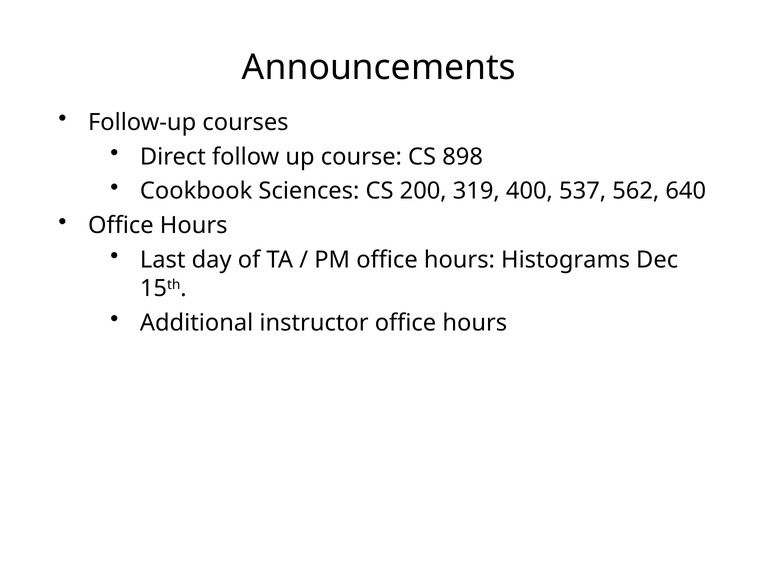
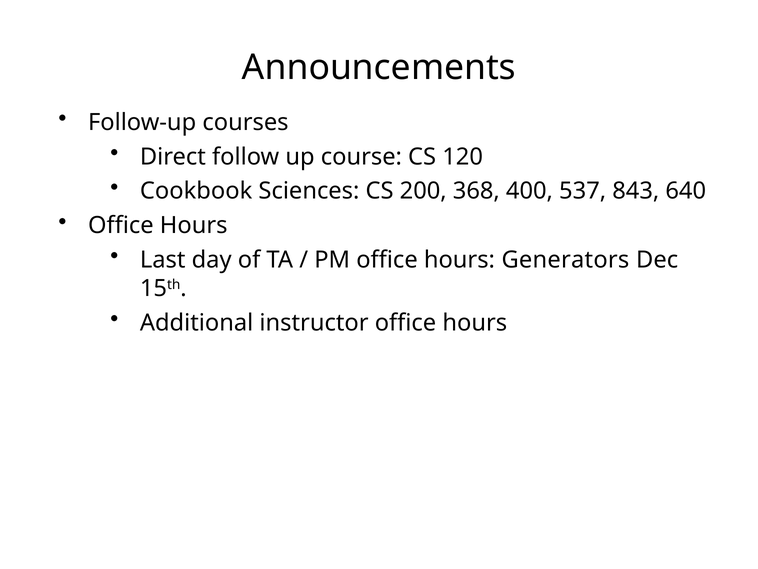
898: 898 -> 120
319: 319 -> 368
562: 562 -> 843
Histograms: Histograms -> Generators
